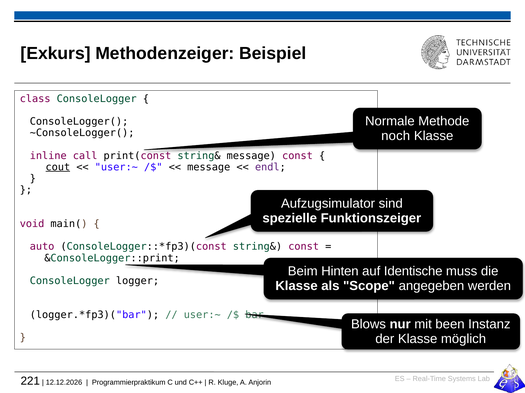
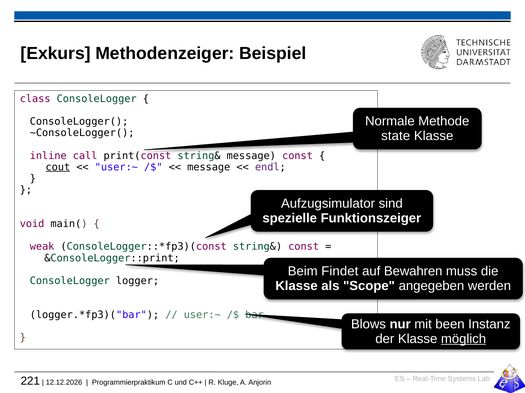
noch: noch -> state
auto: auto -> weak
Hinten: Hinten -> Findet
Identische: Identische -> Bewahren
möglich underline: none -> present
